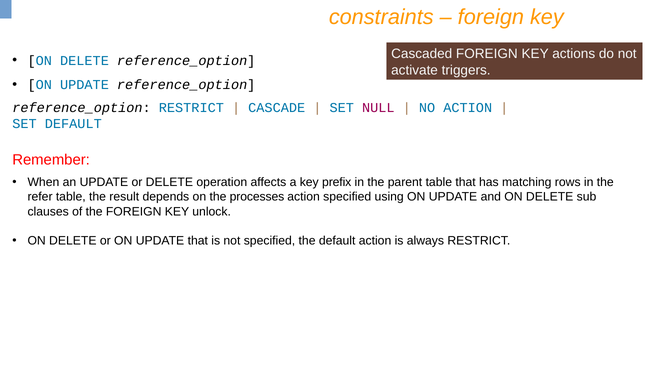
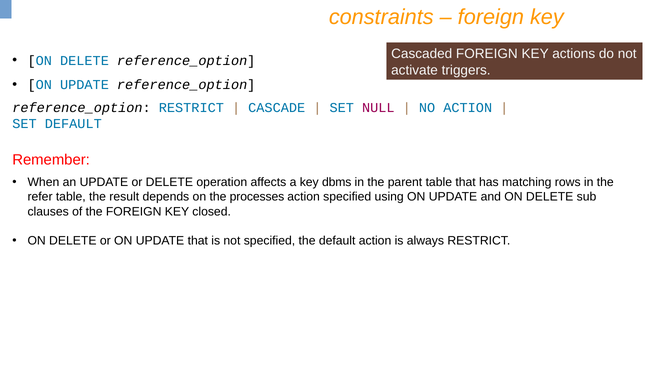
prefix: prefix -> dbms
unlock: unlock -> closed
